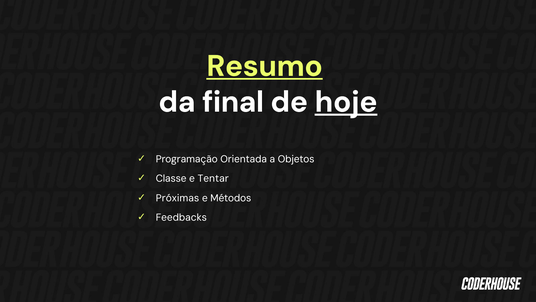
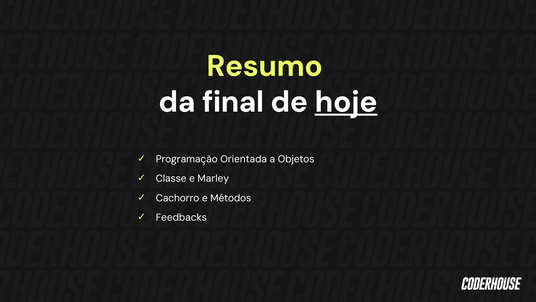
Resumo underline: present -> none
Tentar: Tentar -> Marley
Próximas: Próximas -> Cachorro
